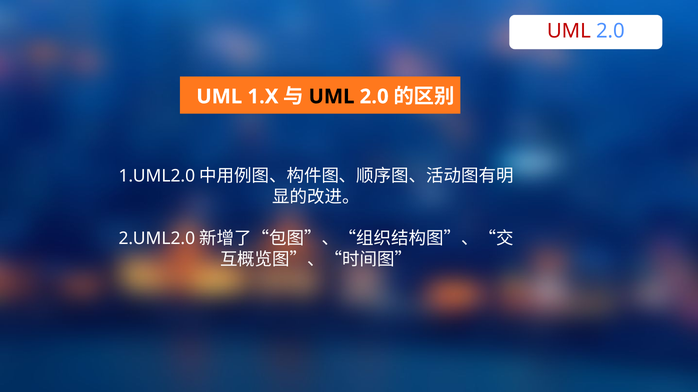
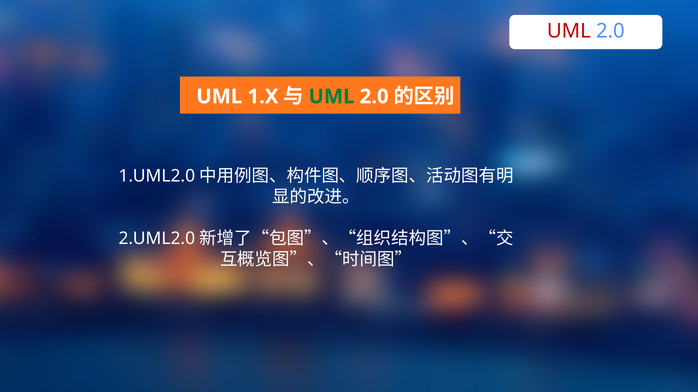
UML at (332, 97) colour: black -> green
